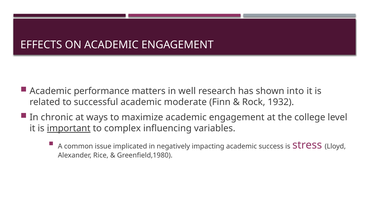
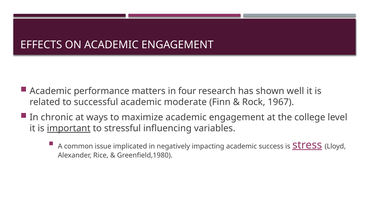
well: well -> four
into: into -> well
1932: 1932 -> 1967
complex: complex -> stressful
stress underline: none -> present
